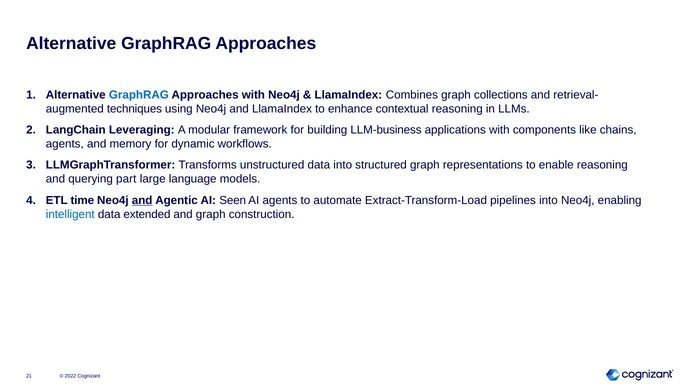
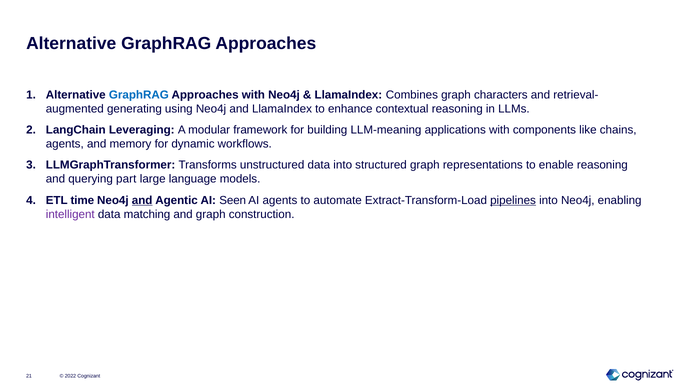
collections: collections -> characters
techniques: techniques -> generating
LLM-business: LLM-business -> LLM-meaning
pipelines underline: none -> present
intelligent colour: blue -> purple
extended: extended -> matching
